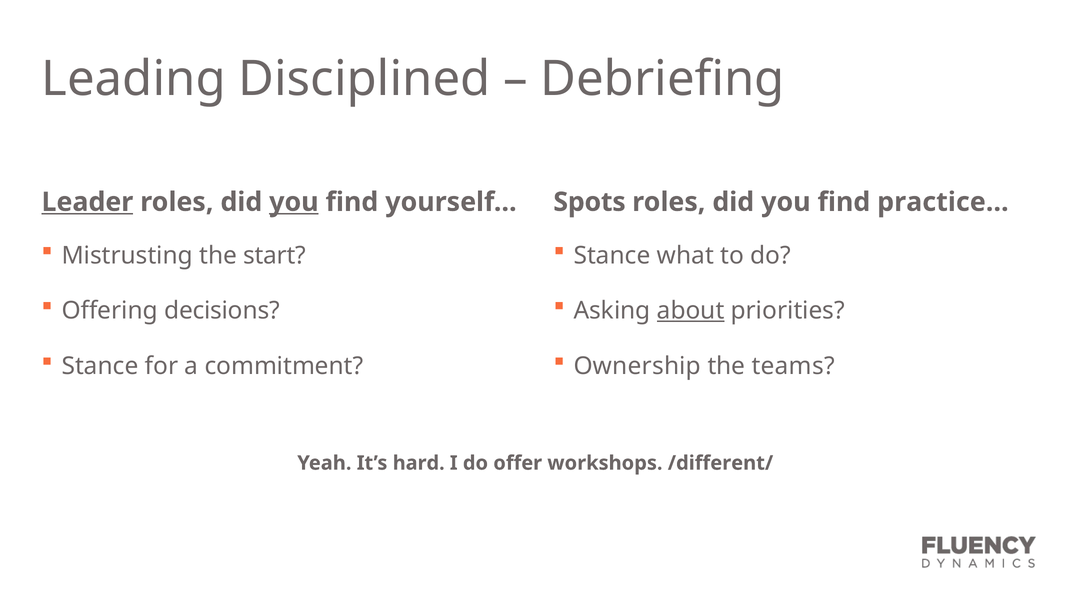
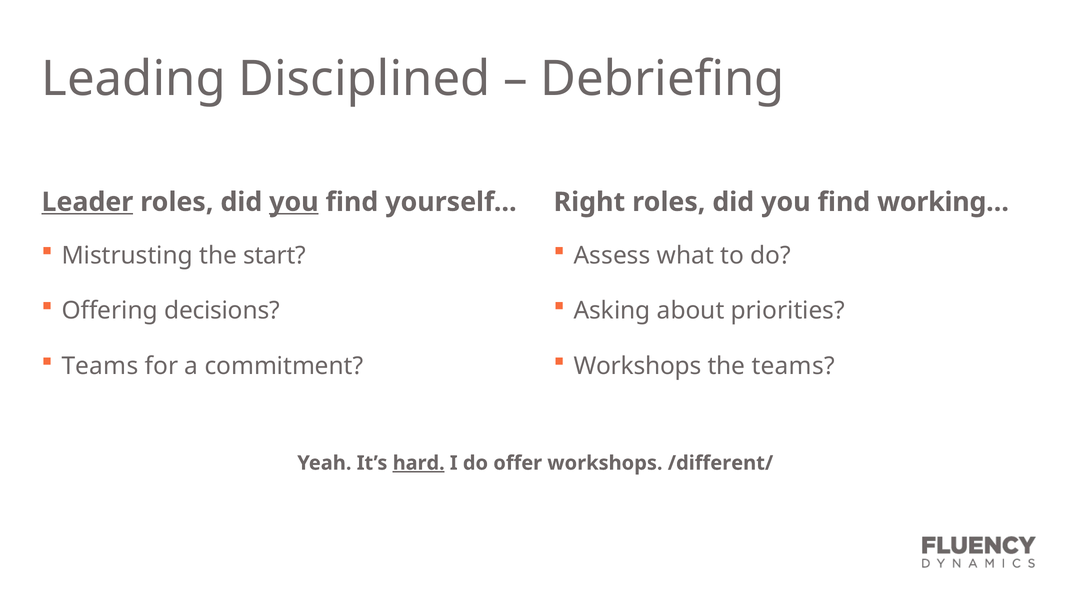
Spots: Spots -> Right
practice…: practice… -> working…
Stance at (612, 255): Stance -> Assess
about underline: present -> none
Stance at (100, 366): Stance -> Teams
Ownership at (637, 366): Ownership -> Workshops
hard underline: none -> present
